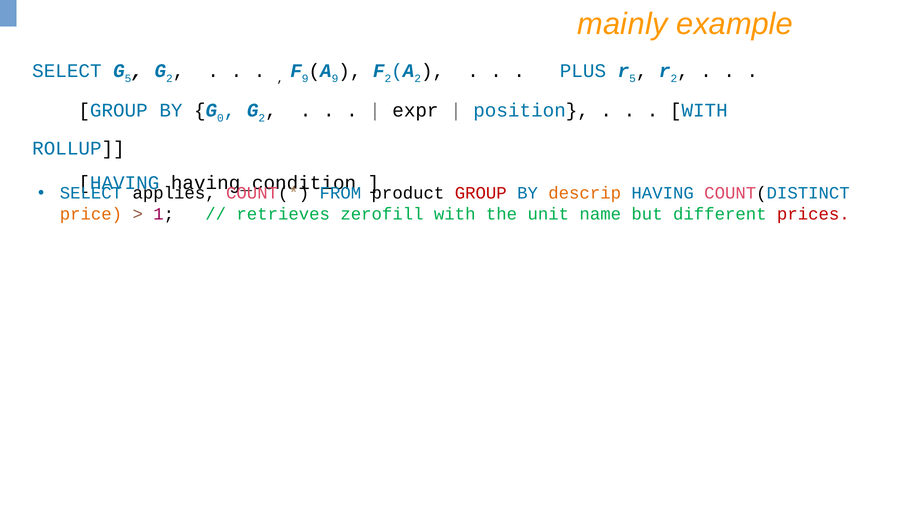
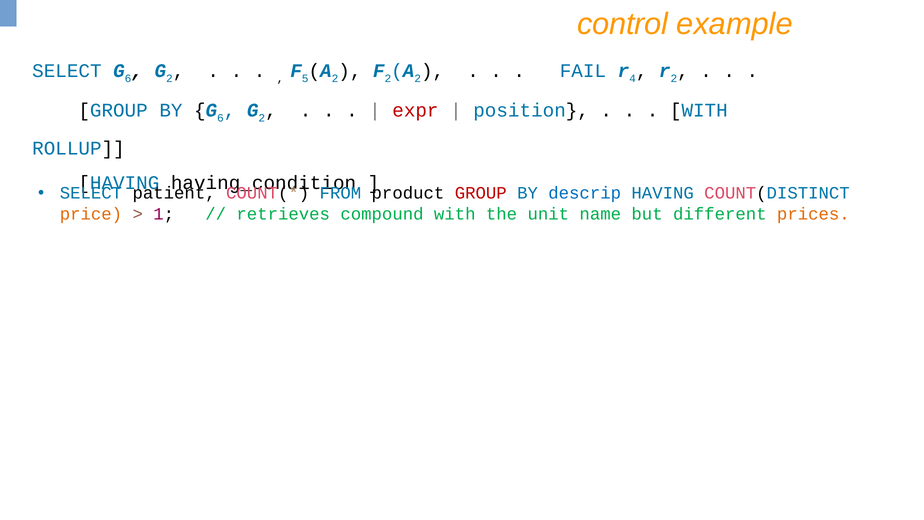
mainly: mainly -> control
5 at (128, 78): 5 -> 6
9 at (305, 78): 9 -> 5
9 at (335, 78): 9 -> 2
PLUS: PLUS -> FAIL
5 at (633, 78): 5 -> 4
0 at (220, 118): 0 -> 6
expr colour: black -> red
applies: applies -> patient
descrip colour: orange -> blue
zerofill: zerofill -> compound
prices colour: red -> orange
